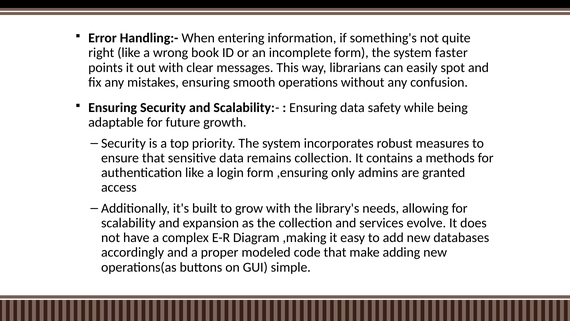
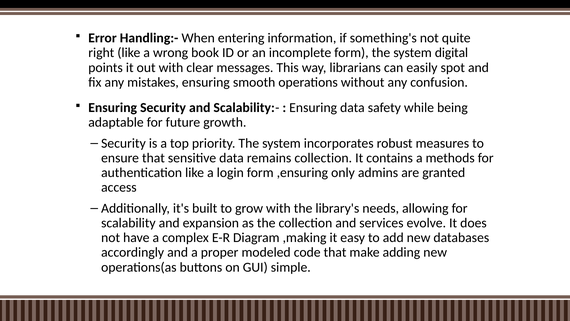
faster: faster -> digital
